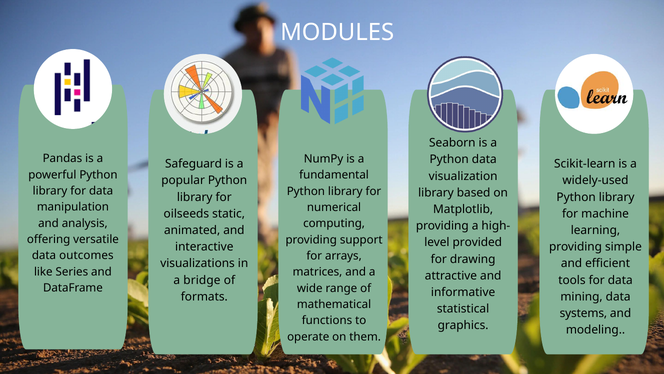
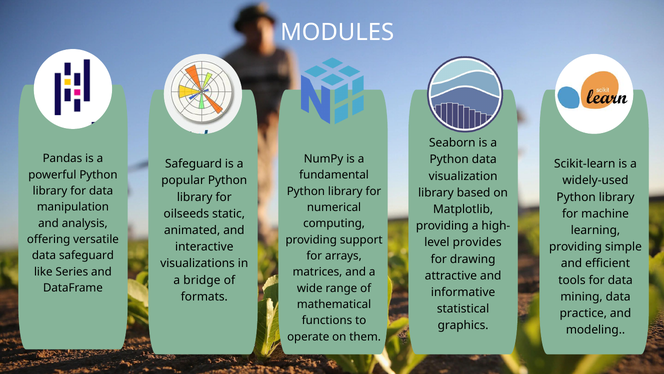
provided: provided -> provides
data outcomes: outcomes -> safeguard
systems: systems -> practice
